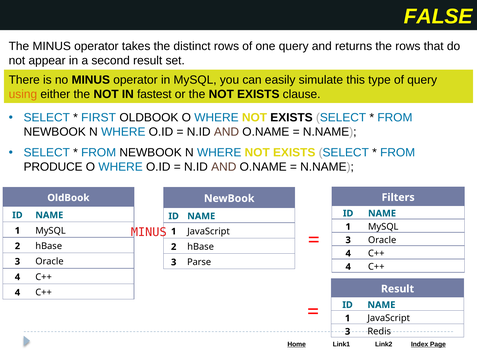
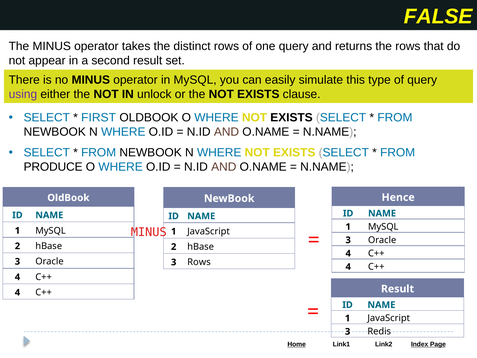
using colour: orange -> purple
fastest: fastest -> unlock
Filters: Filters -> Hence
3 Parse: Parse -> Rows
